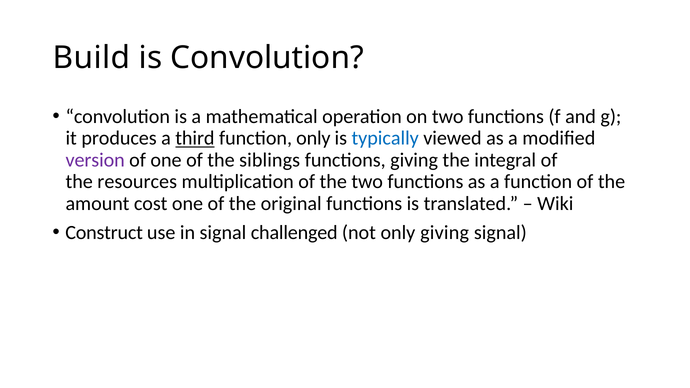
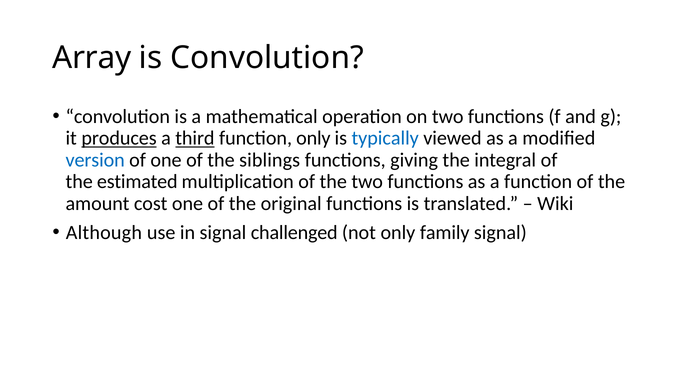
Build: Build -> Array
produces underline: none -> present
version colour: purple -> blue
resources: resources -> estimated
Construct: Construct -> Although
only giving: giving -> family
